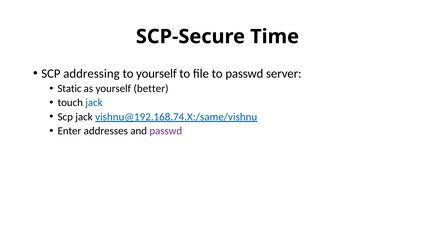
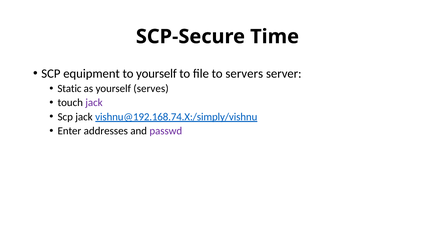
addressing: addressing -> equipment
to passwd: passwd -> servers
better: better -> serves
jack at (94, 103) colour: blue -> purple
vishnu@192.168.74.X:/same/vishnu: vishnu@192.168.74.X:/same/vishnu -> vishnu@192.168.74.X:/simply/vishnu
